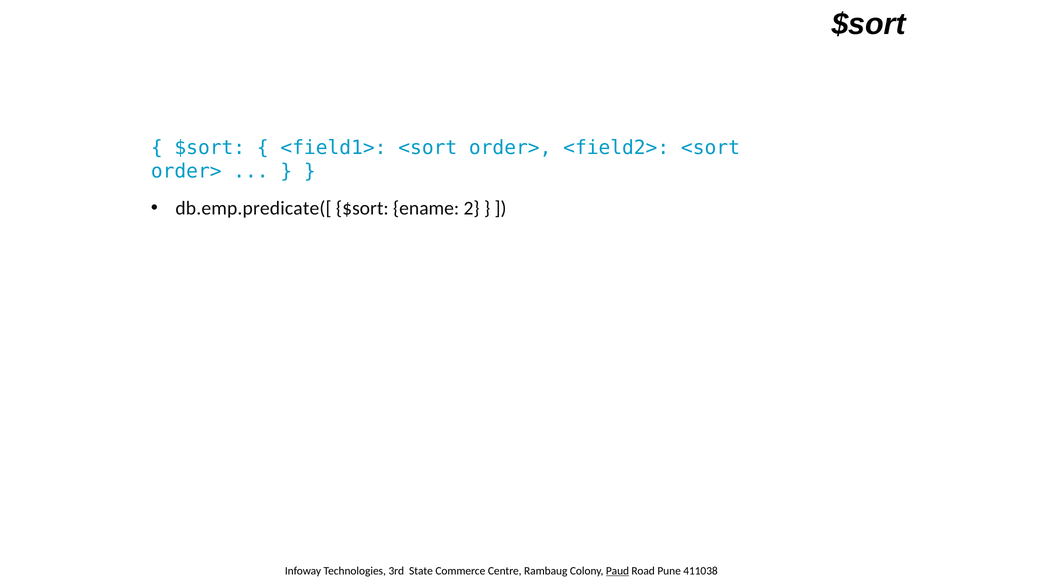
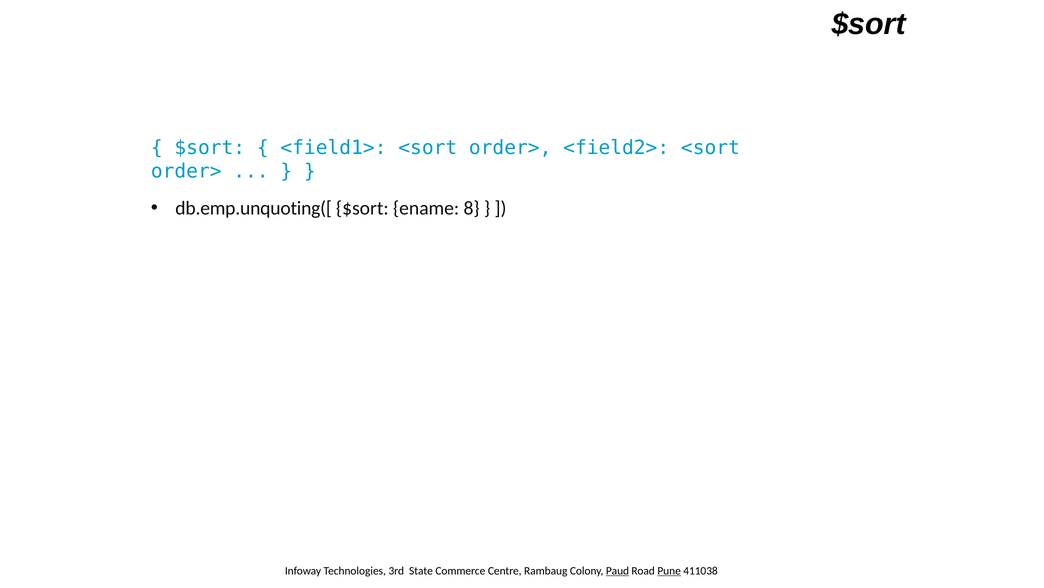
db.emp.predicate([: db.emp.predicate([ -> db.emp.unquoting([
2: 2 -> 8
Pune underline: none -> present
